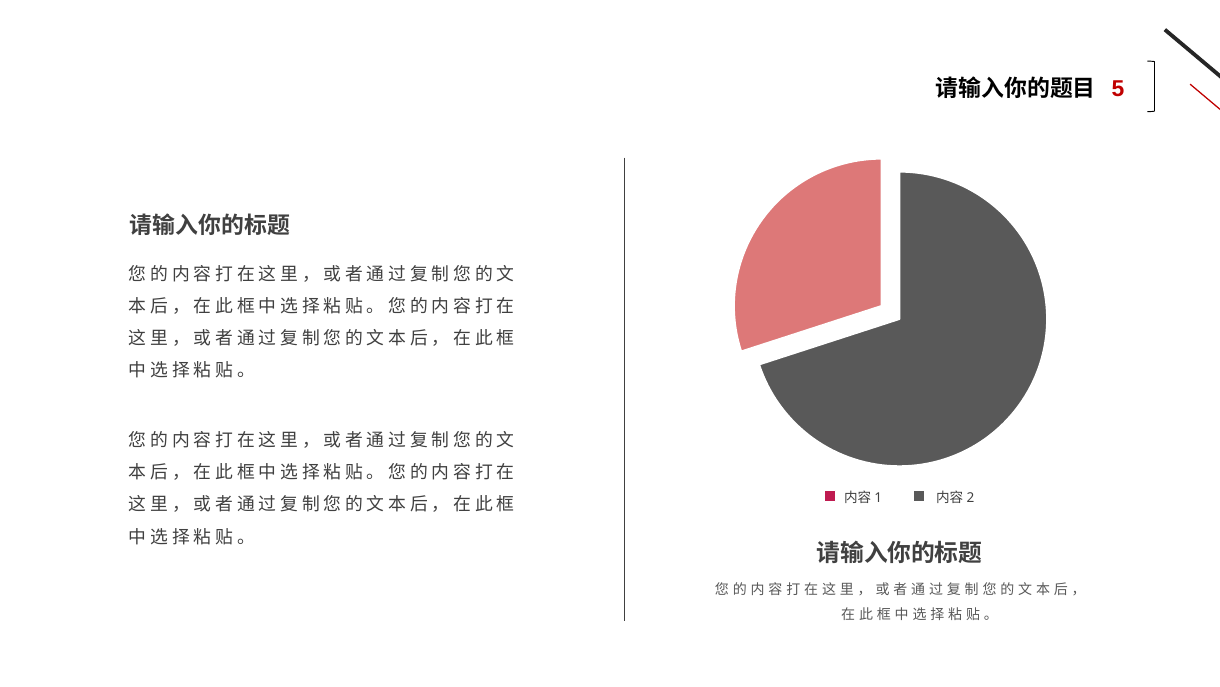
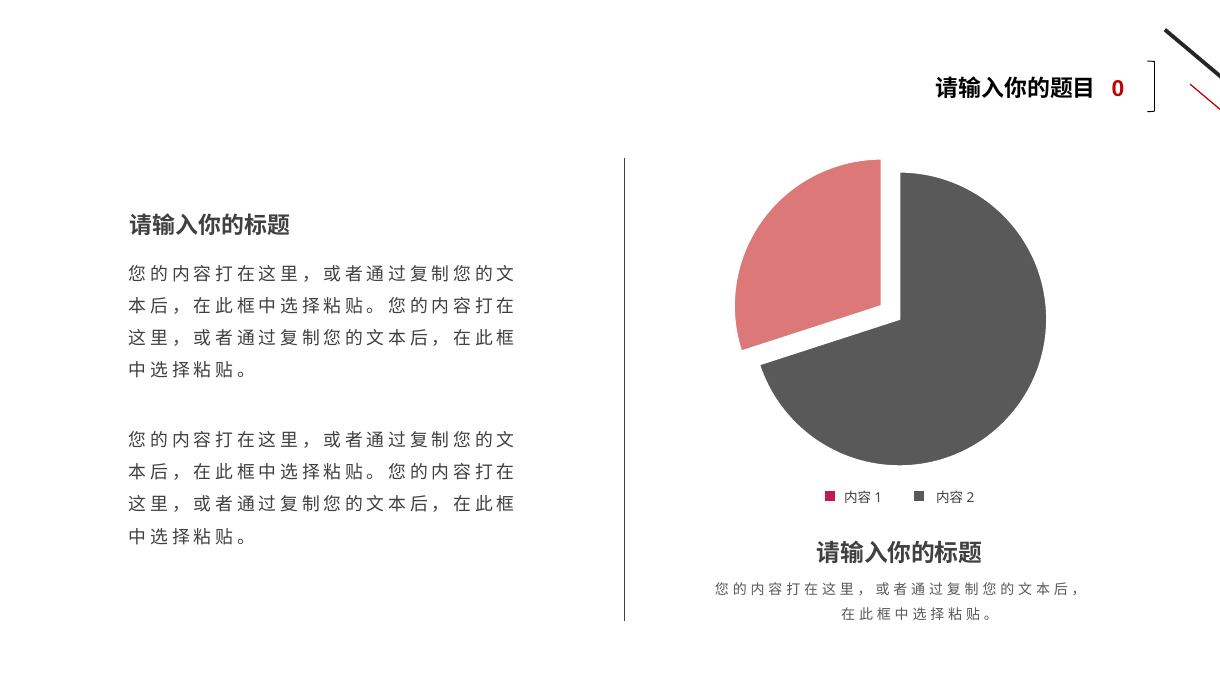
5: 5 -> 0
